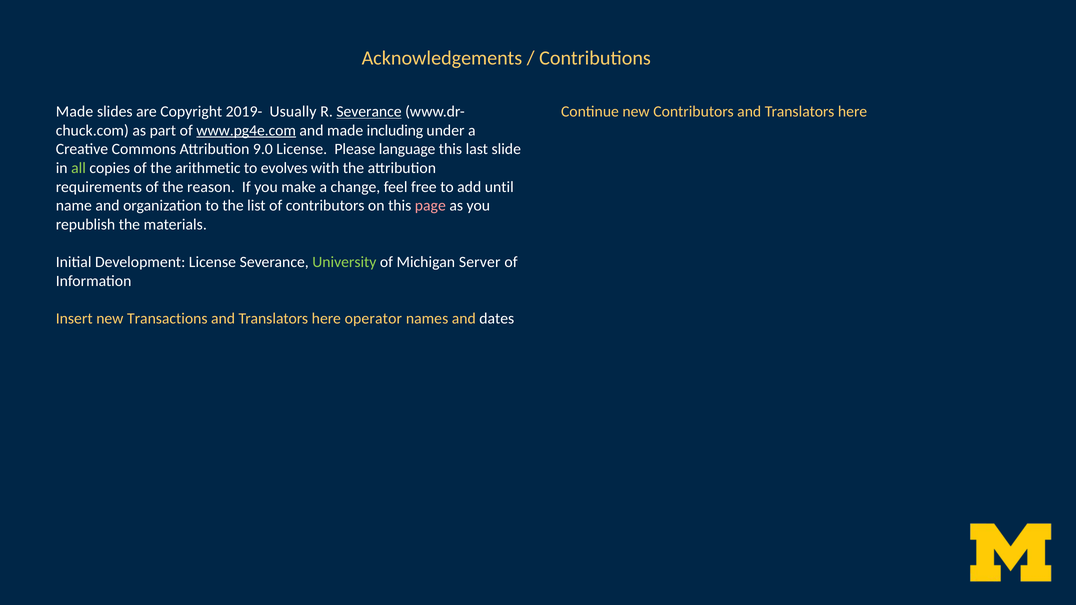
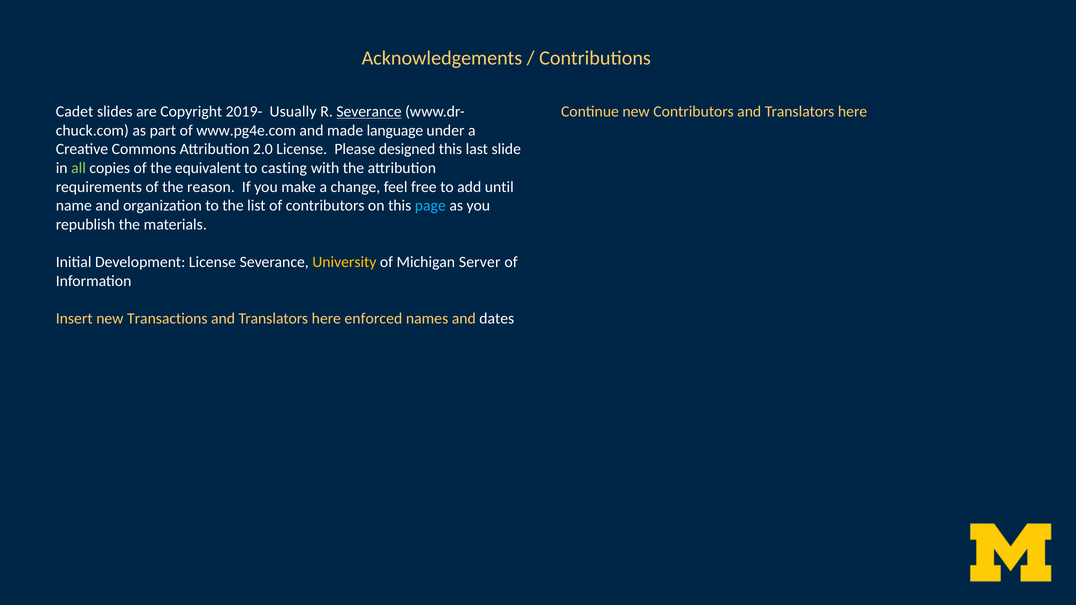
Made at (75, 112): Made -> Cadet
www.pg4e.com underline: present -> none
including: including -> language
9.0: 9.0 -> 2.0
language: language -> designed
arithmetic: arithmetic -> equivalent
evolves: evolves -> casting
page colour: pink -> light blue
University colour: light green -> yellow
operator: operator -> enforced
